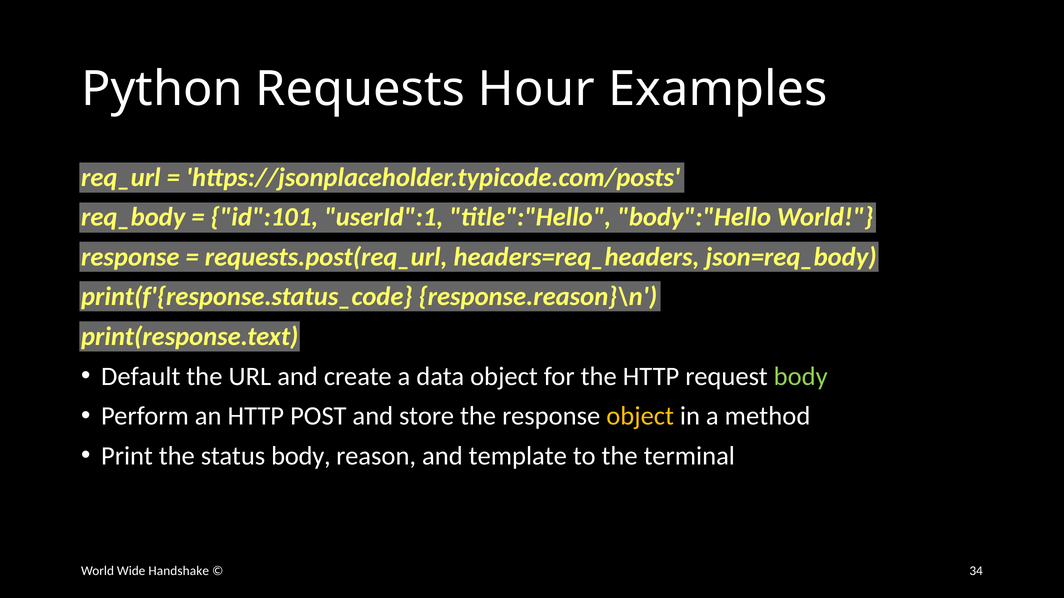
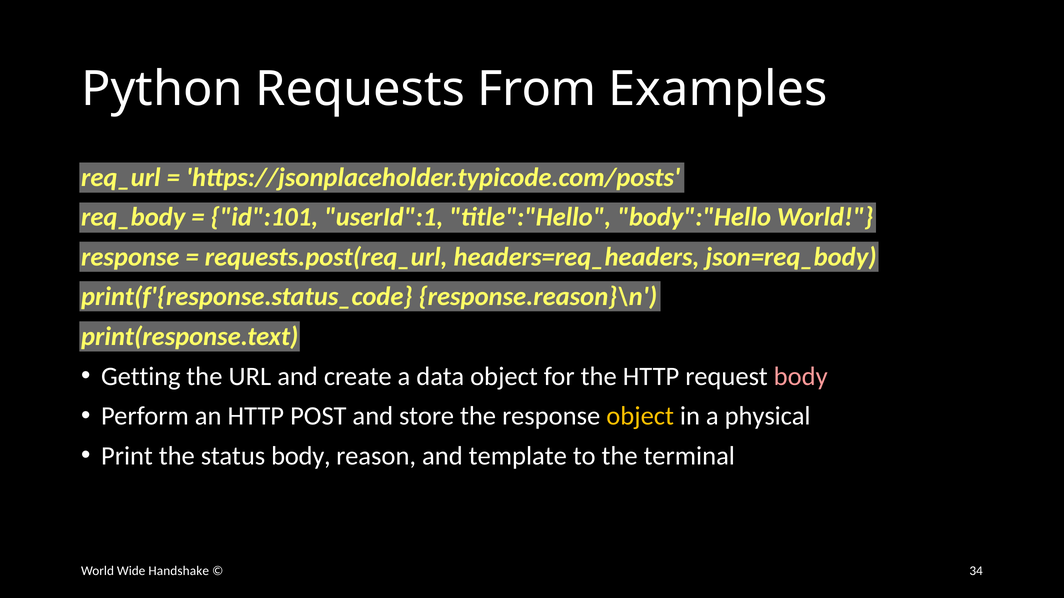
Hour: Hour -> From
Default: Default -> Getting
body at (801, 377) colour: light green -> pink
method: method -> physical
